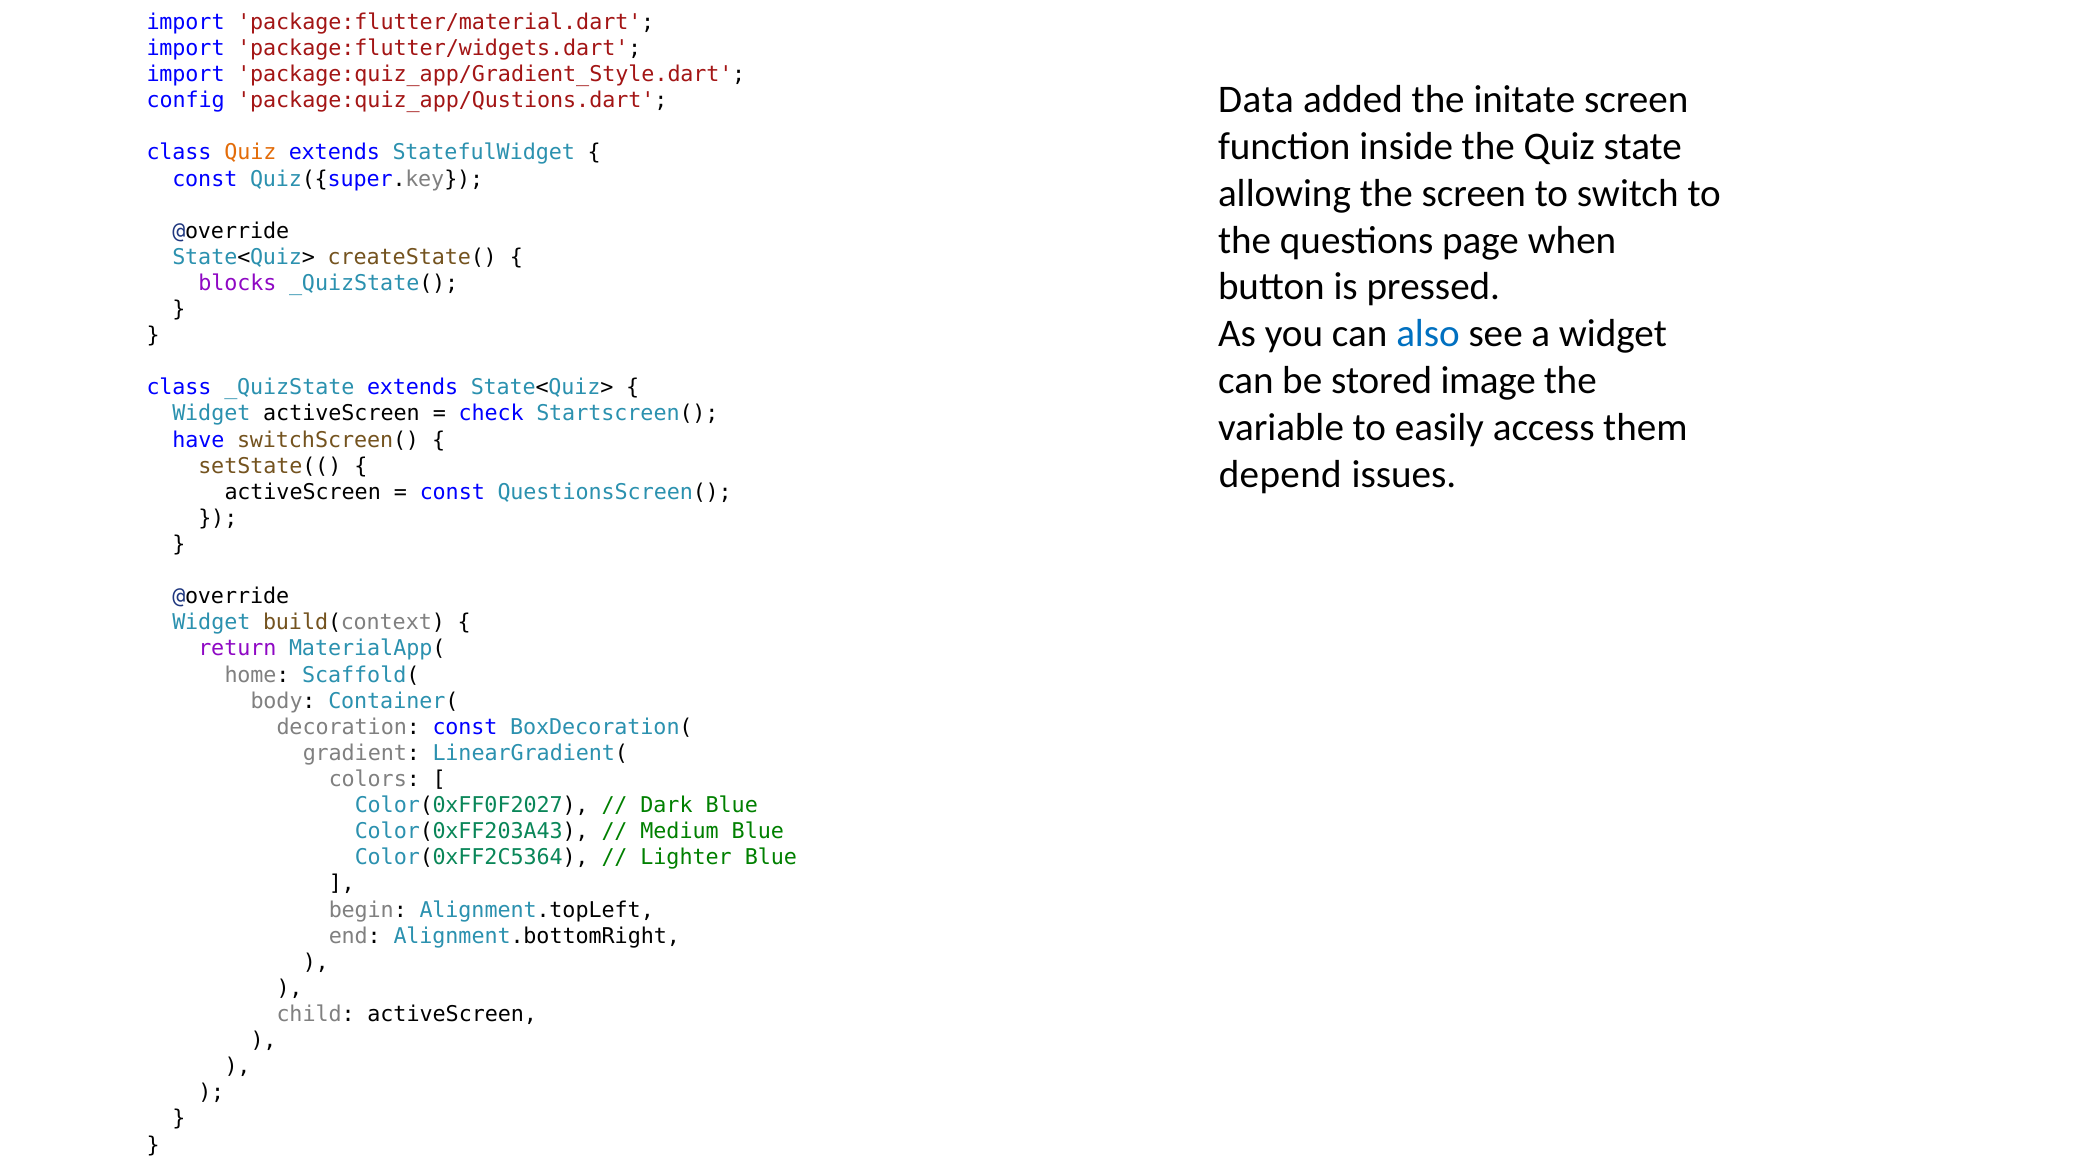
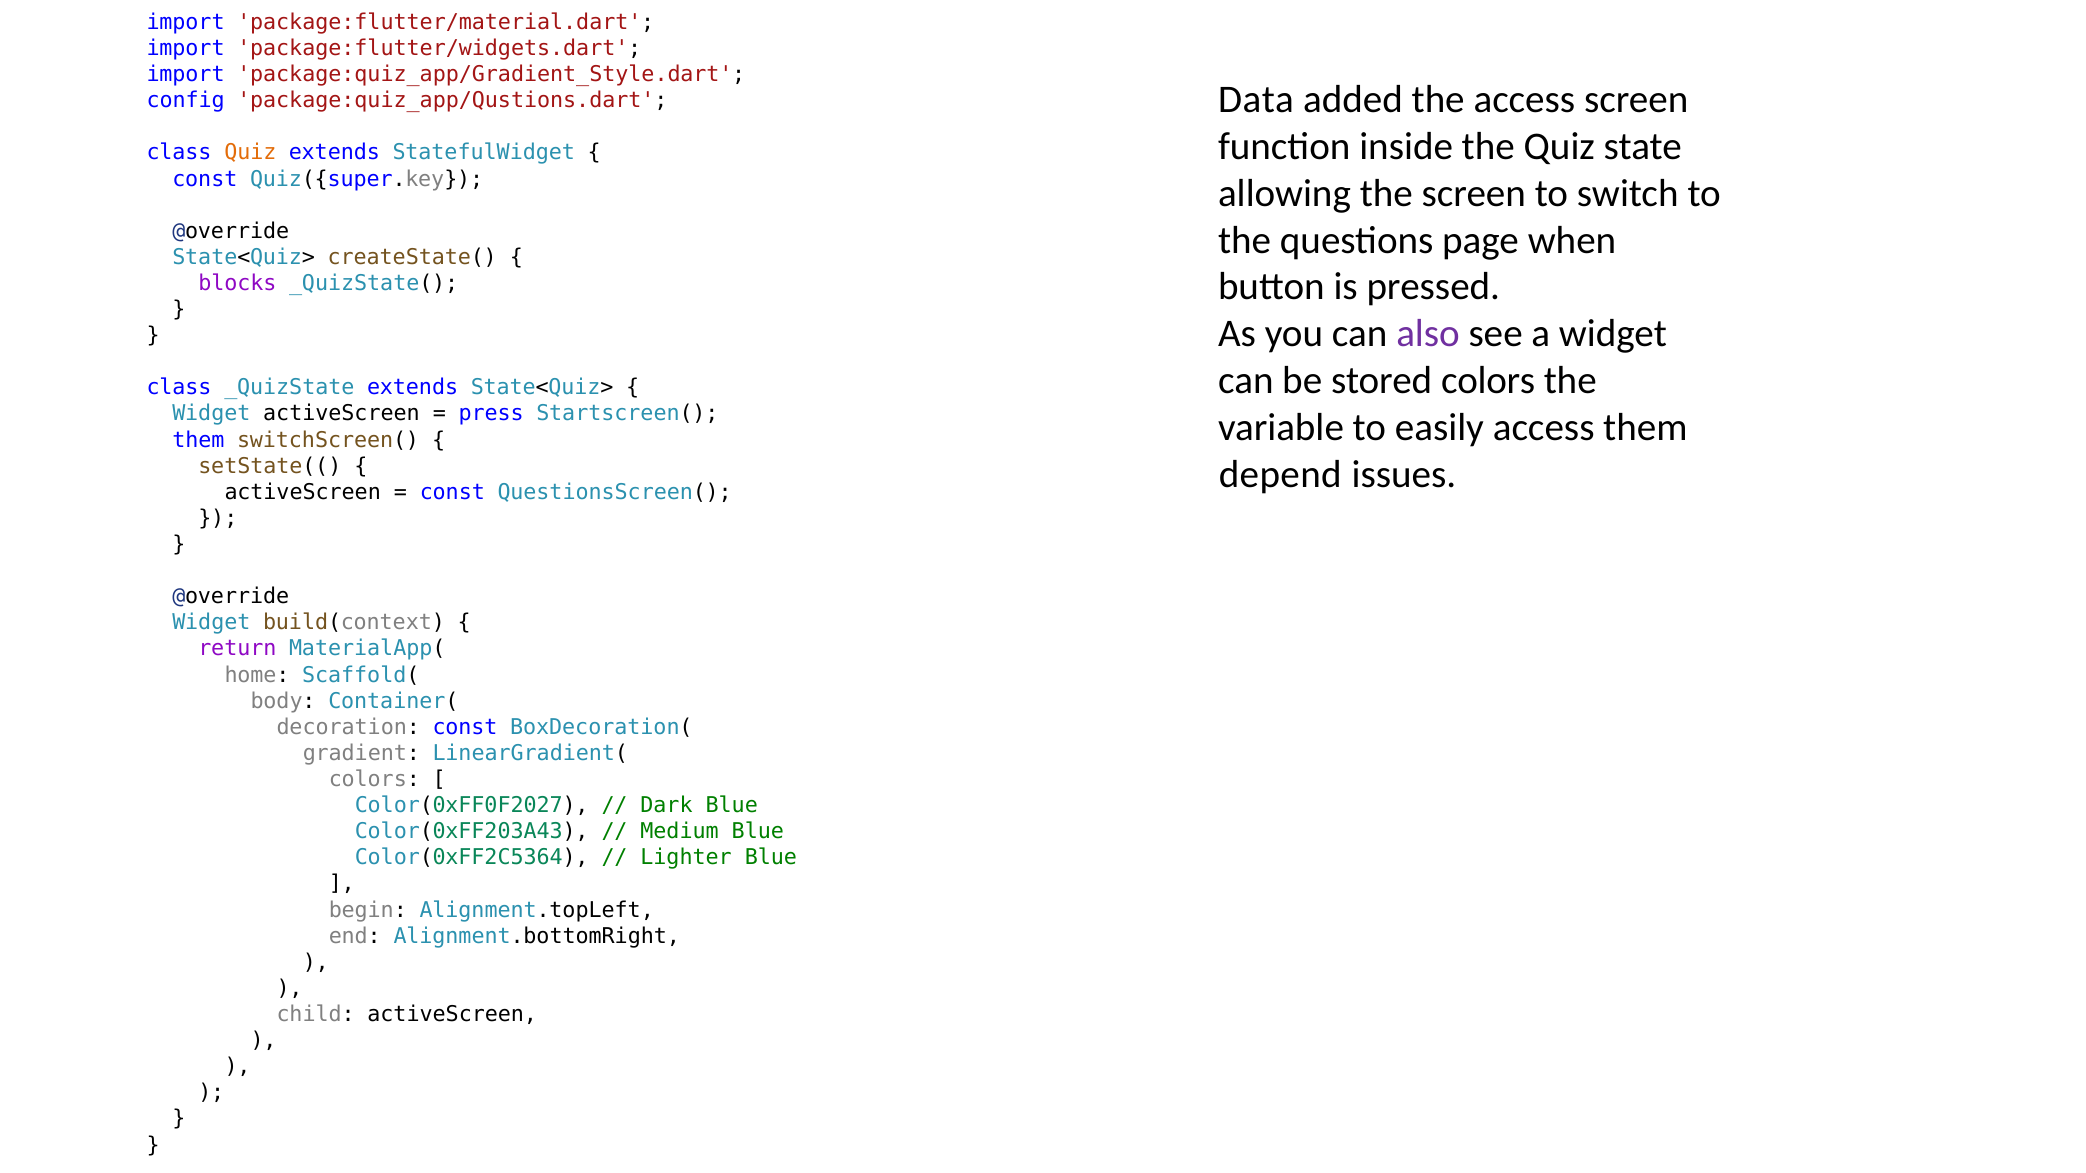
the initate: initate -> access
also colour: blue -> purple
stored image: image -> colors
check: check -> press
have at (198, 440): have -> them
